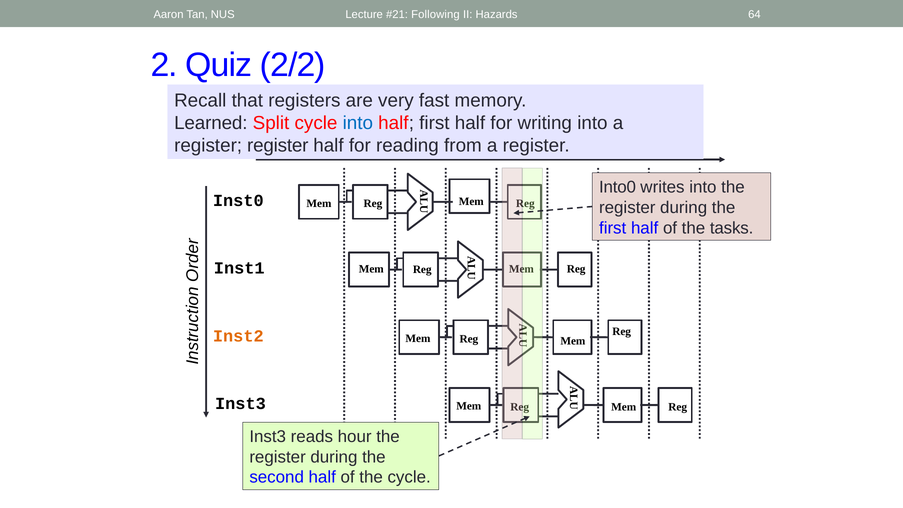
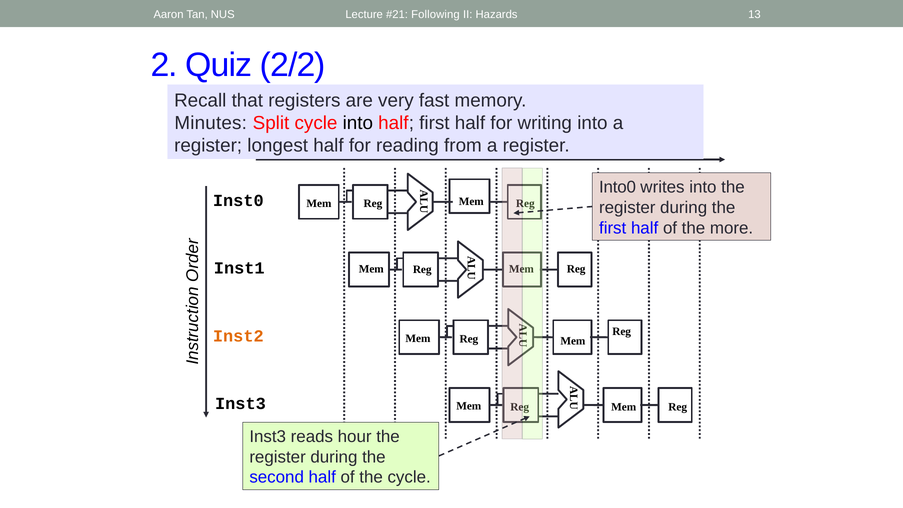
64: 64 -> 13
Learned: Learned -> Minutes
into at (358, 123) colour: blue -> black
register register: register -> longest
tasks: tasks -> more
